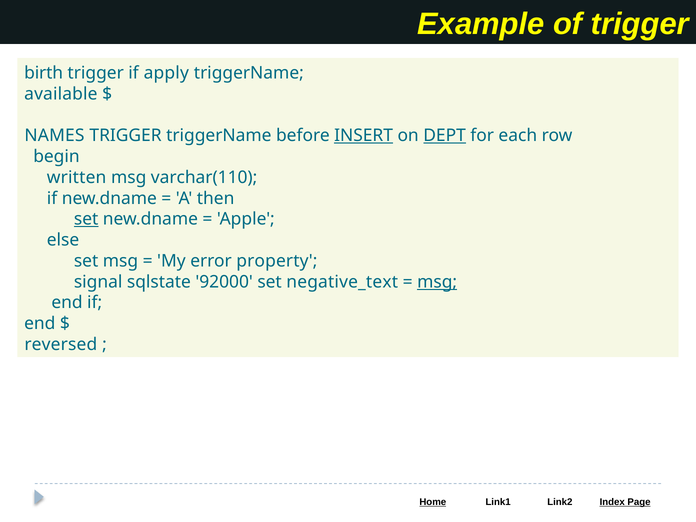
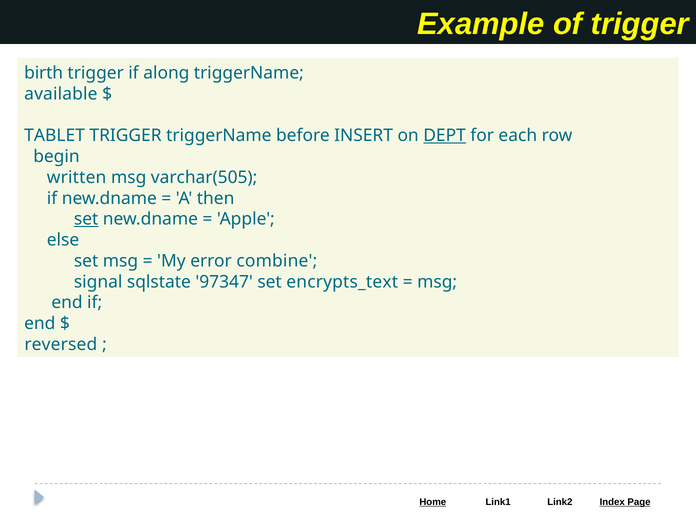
apply: apply -> along
NAMES: NAMES -> TABLET
INSERT underline: present -> none
varchar(110: varchar(110 -> varchar(505
property: property -> combine
92000: 92000 -> 97347
negative_text: negative_text -> encrypts_text
msg at (437, 282) underline: present -> none
